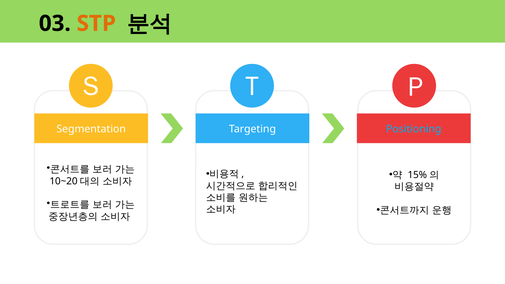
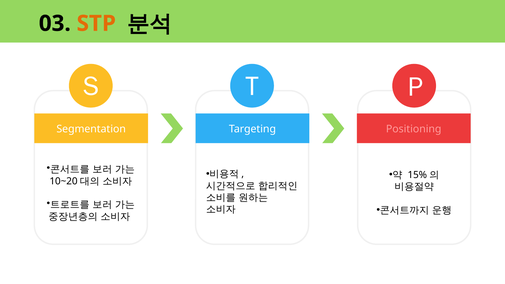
Positioning colour: light blue -> pink
